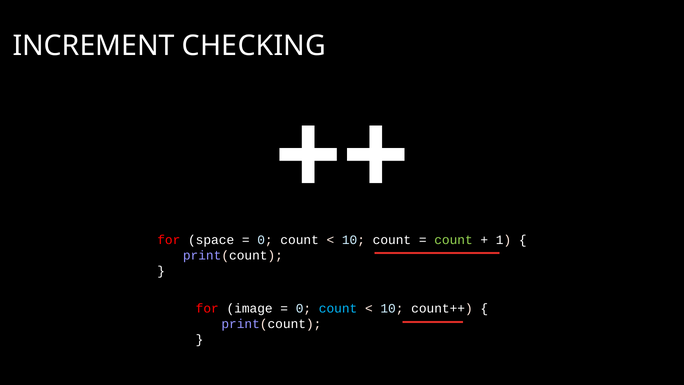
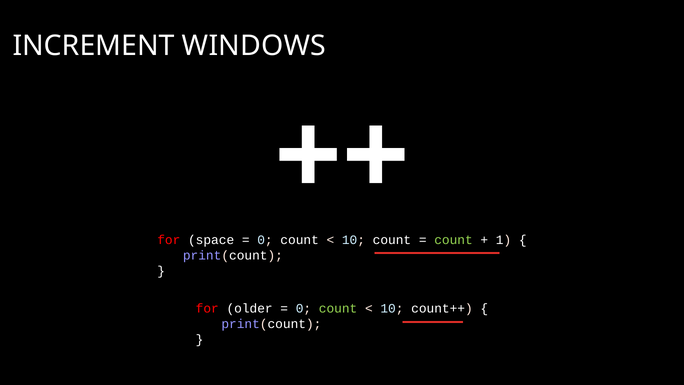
CHECKING: CHECKING -> WINDOWS
image: image -> older
count at (338, 309) colour: light blue -> light green
